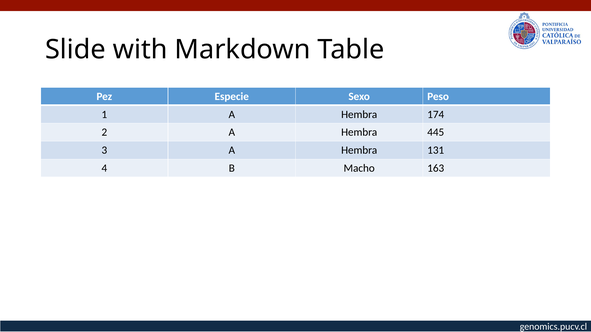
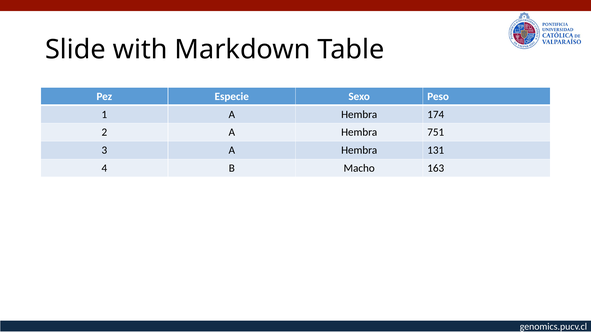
445: 445 -> 751
